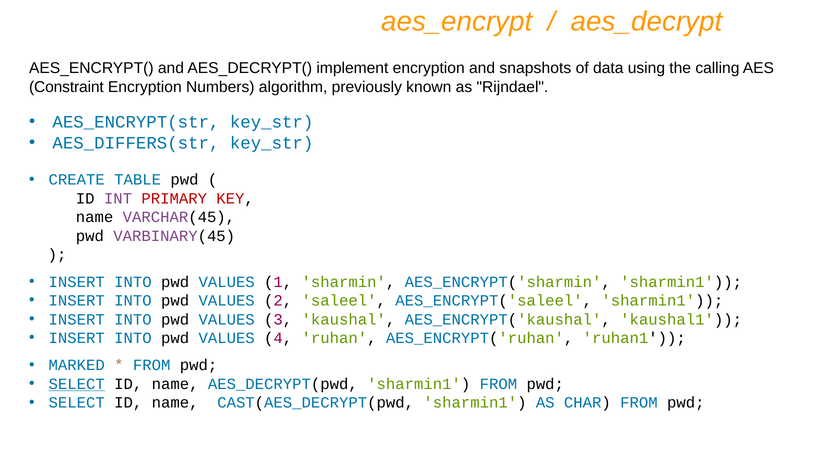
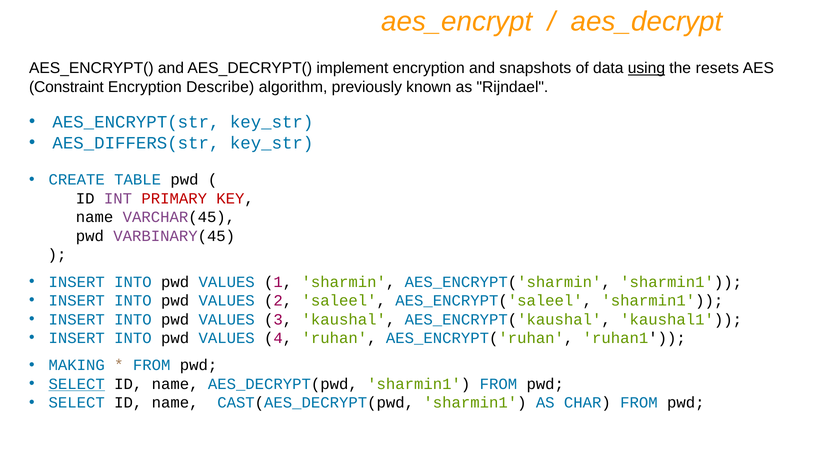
using underline: none -> present
calling: calling -> resets
Numbers: Numbers -> Describe
MARKED: MARKED -> MAKING
